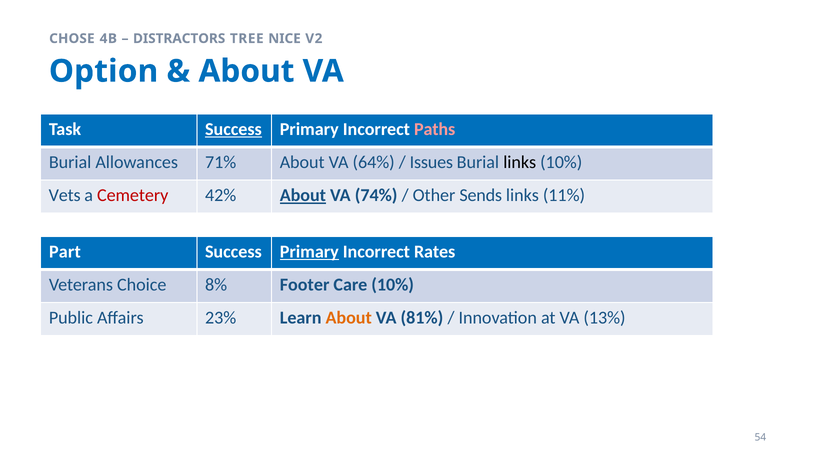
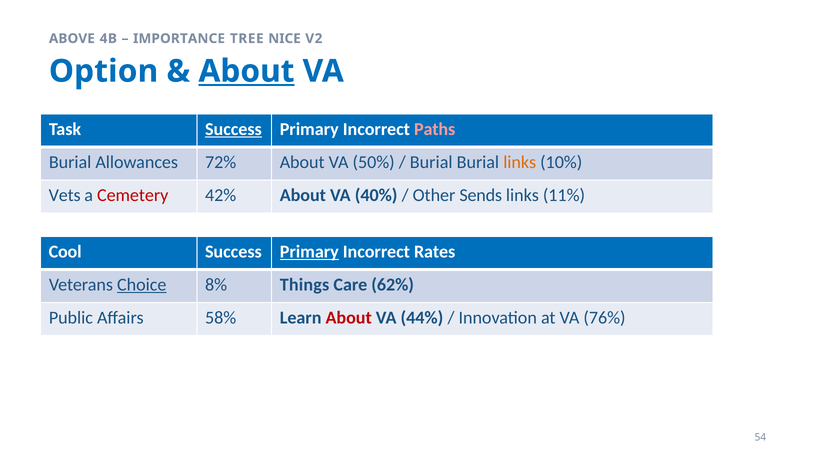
CHOSE: CHOSE -> ABOVE
DISTRACTORS: DISTRACTORS -> IMPORTANCE
About at (246, 71) underline: none -> present
71%: 71% -> 72%
64%: 64% -> 50%
Issues at (431, 162): Issues -> Burial
links at (520, 162) colour: black -> orange
About at (303, 195) underline: present -> none
74%: 74% -> 40%
Part: Part -> Cool
Choice underline: none -> present
Footer: Footer -> Things
Care 10%: 10% -> 62%
23%: 23% -> 58%
About at (349, 317) colour: orange -> red
81%: 81% -> 44%
13%: 13% -> 76%
